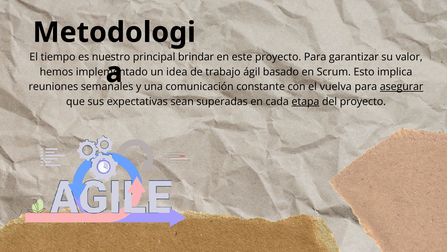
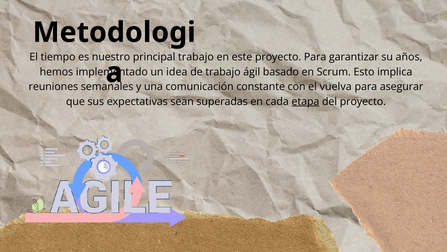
principal brindar: brindar -> trabajo
valor: valor -> años
asegurar underline: present -> none
